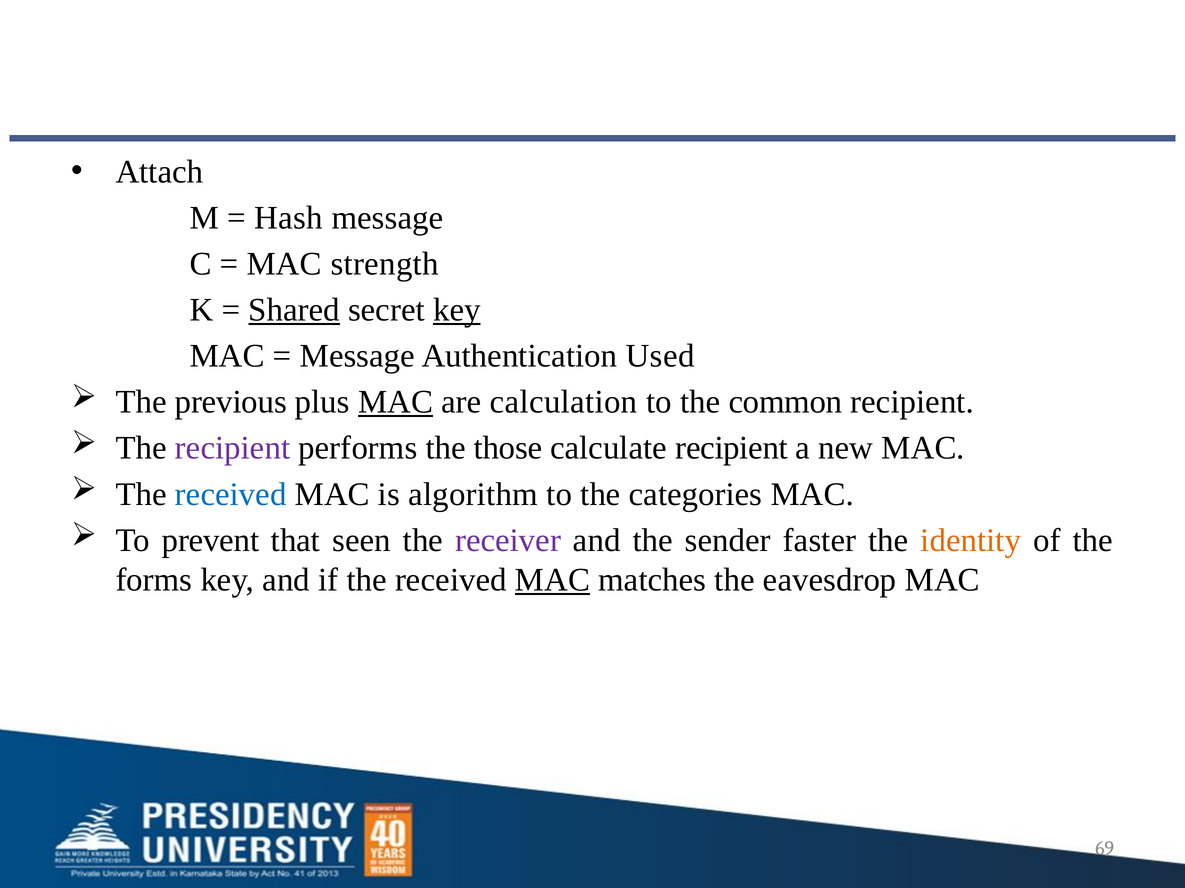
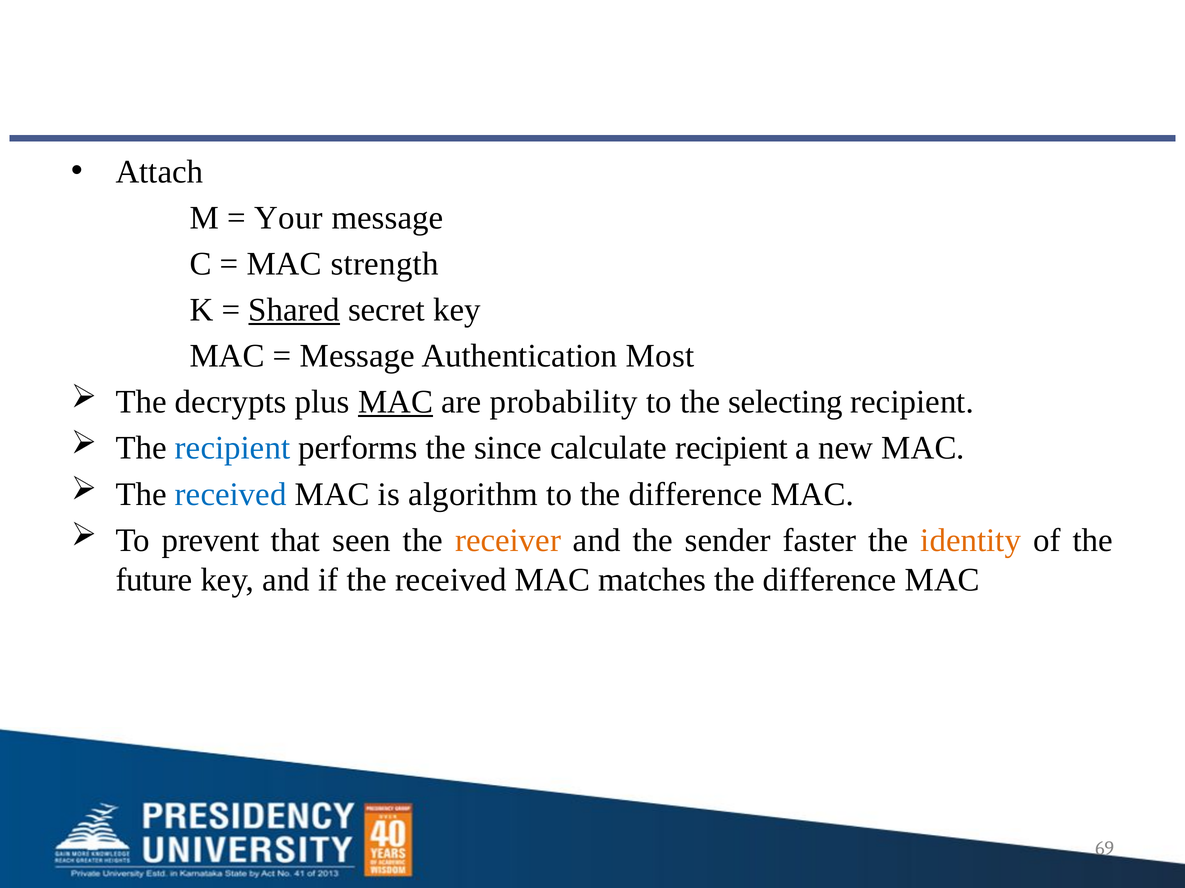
Hash: Hash -> Your
key at (457, 310) underline: present -> none
Used: Used -> Most
previous: previous -> decrypts
calculation: calculation -> probability
common: common -> selecting
recipient at (233, 448) colour: purple -> blue
those: those -> since
to the categories: categories -> difference
receiver colour: purple -> orange
forms: forms -> future
MAC at (552, 580) underline: present -> none
matches the eavesdrop: eavesdrop -> difference
